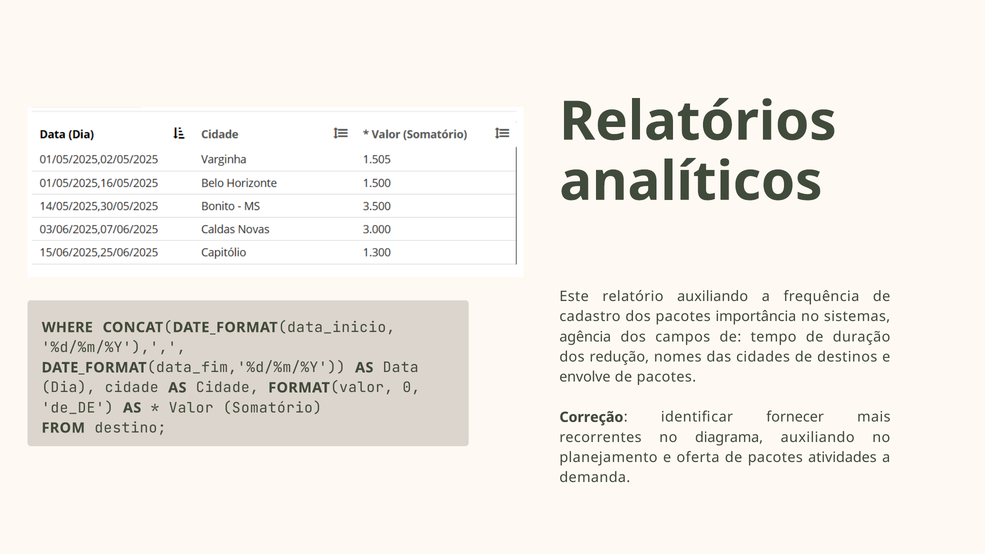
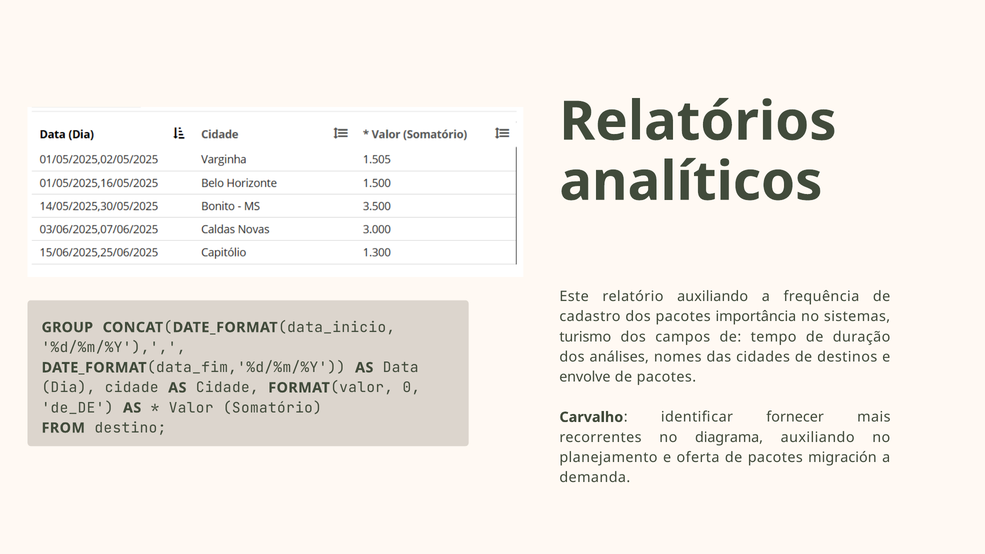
WHERE: WHERE -> GROUP
agência: agência -> turismo
redução: redução -> análises
Correção: Correção -> Carvalho
atividades: atividades -> migración
